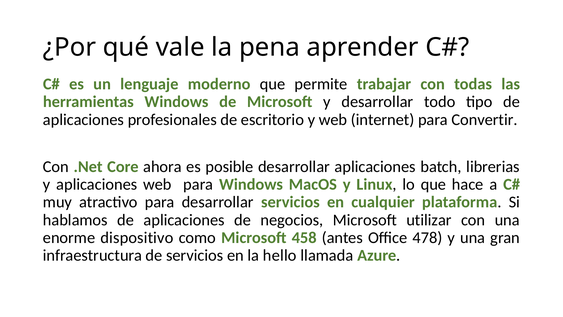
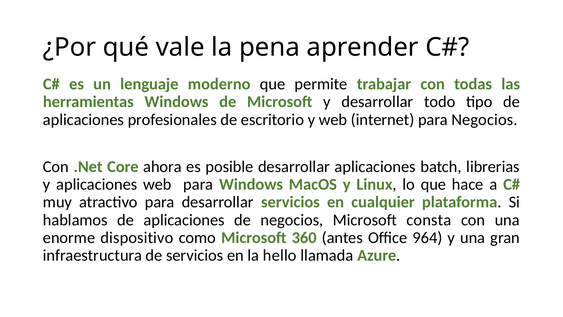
para Convertir: Convertir -> Negocios
utilizar: utilizar -> consta
458: 458 -> 360
478: 478 -> 964
